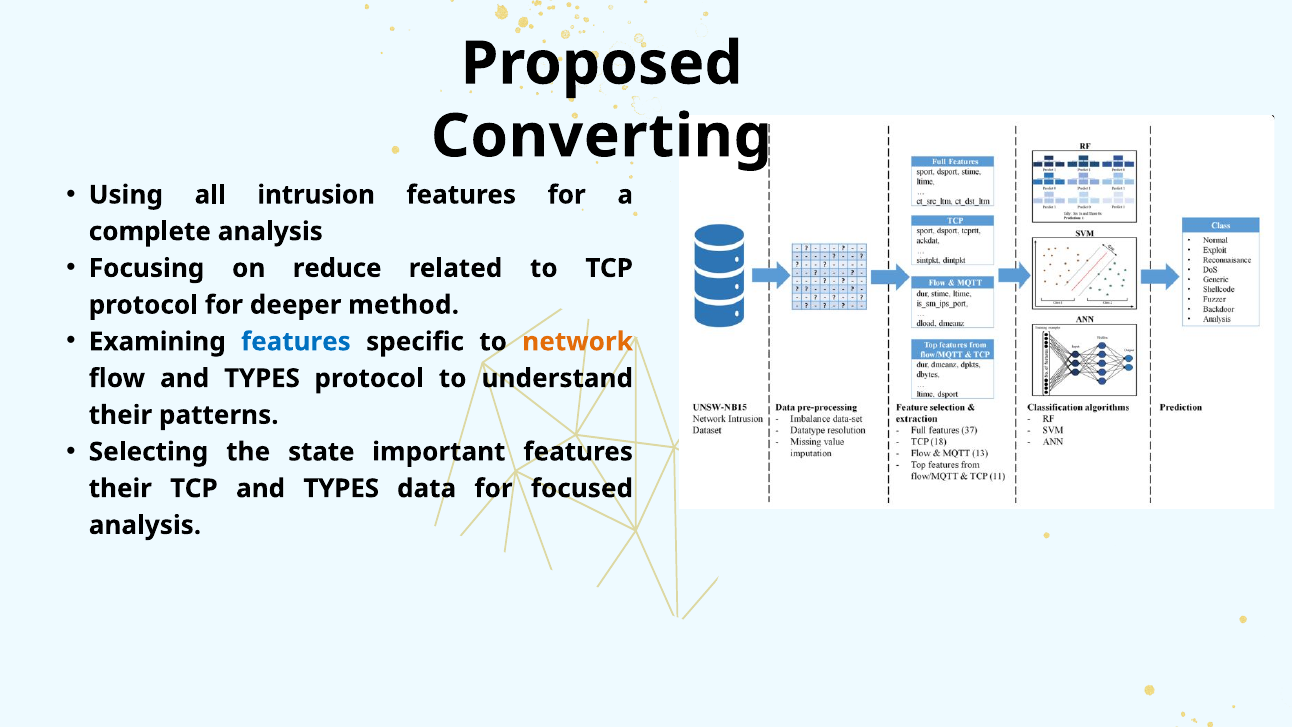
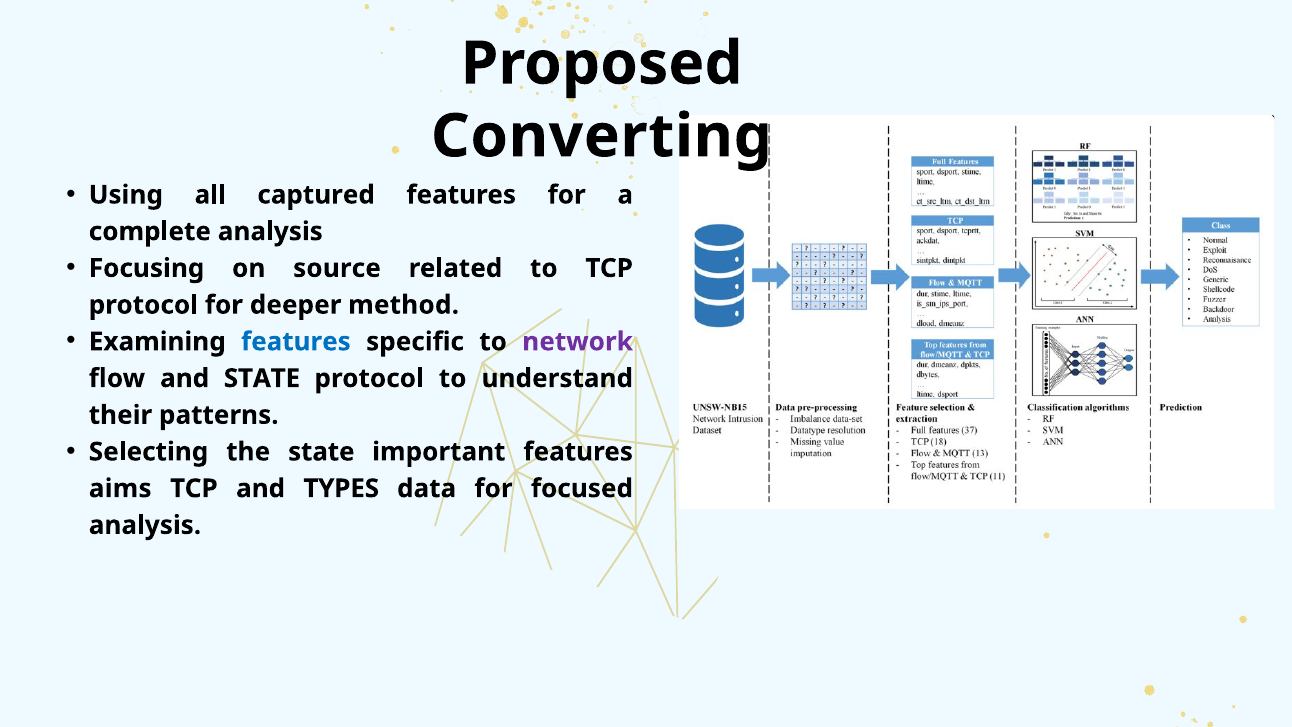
intrusion: intrusion -> captured
reduce: reduce -> source
network colour: orange -> purple
flow and TYPES: TYPES -> STATE
their at (120, 488): their -> aims
